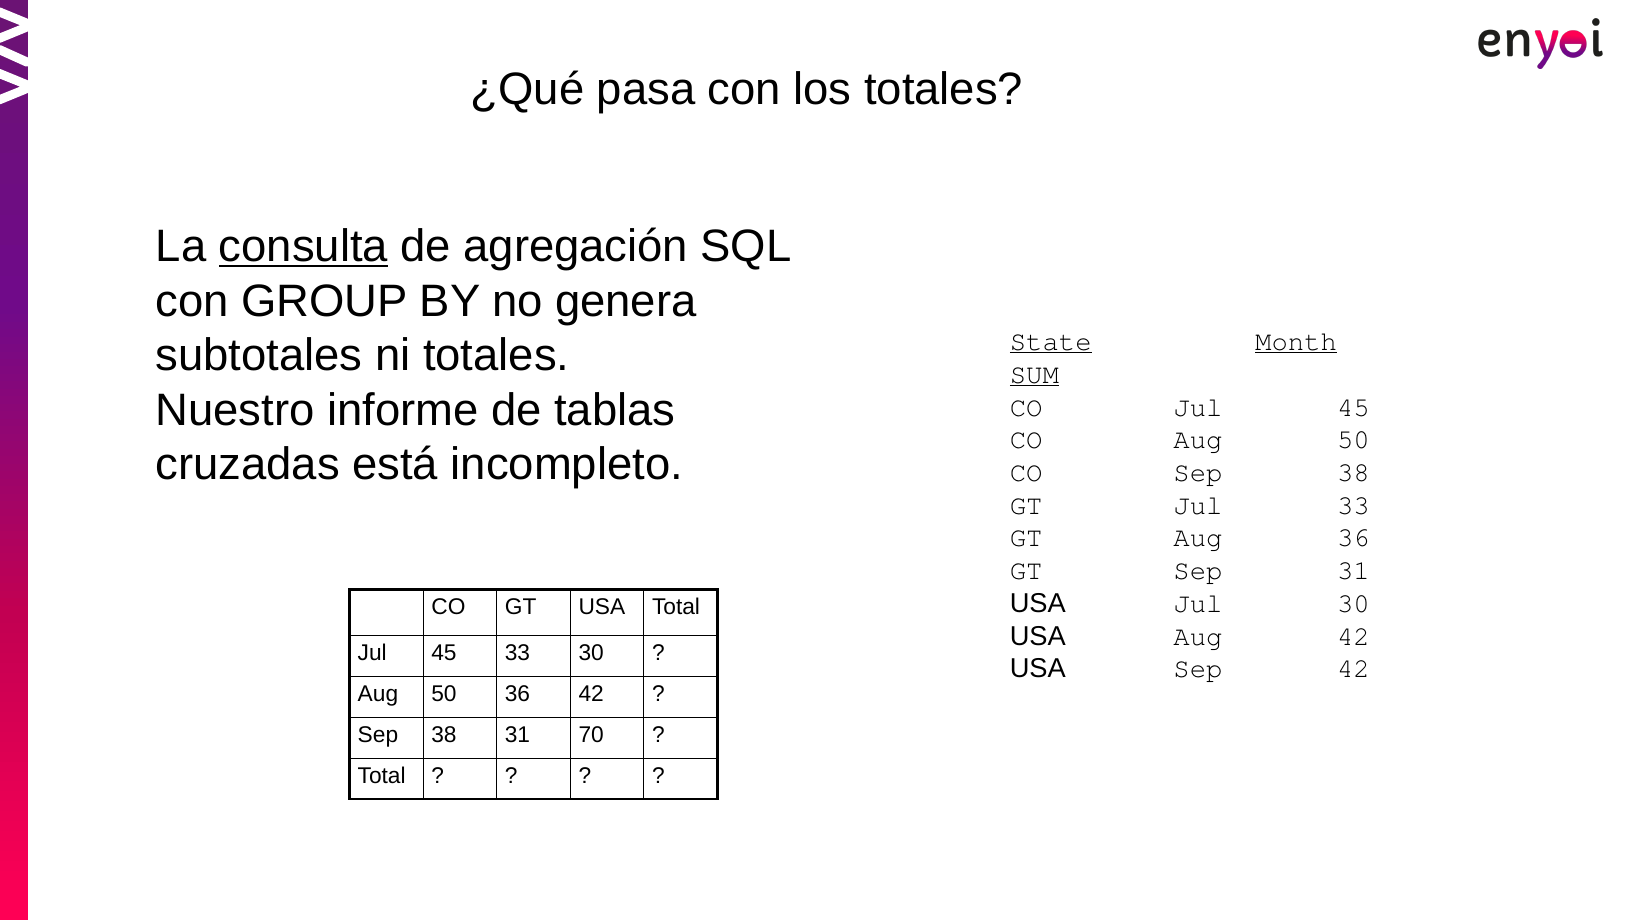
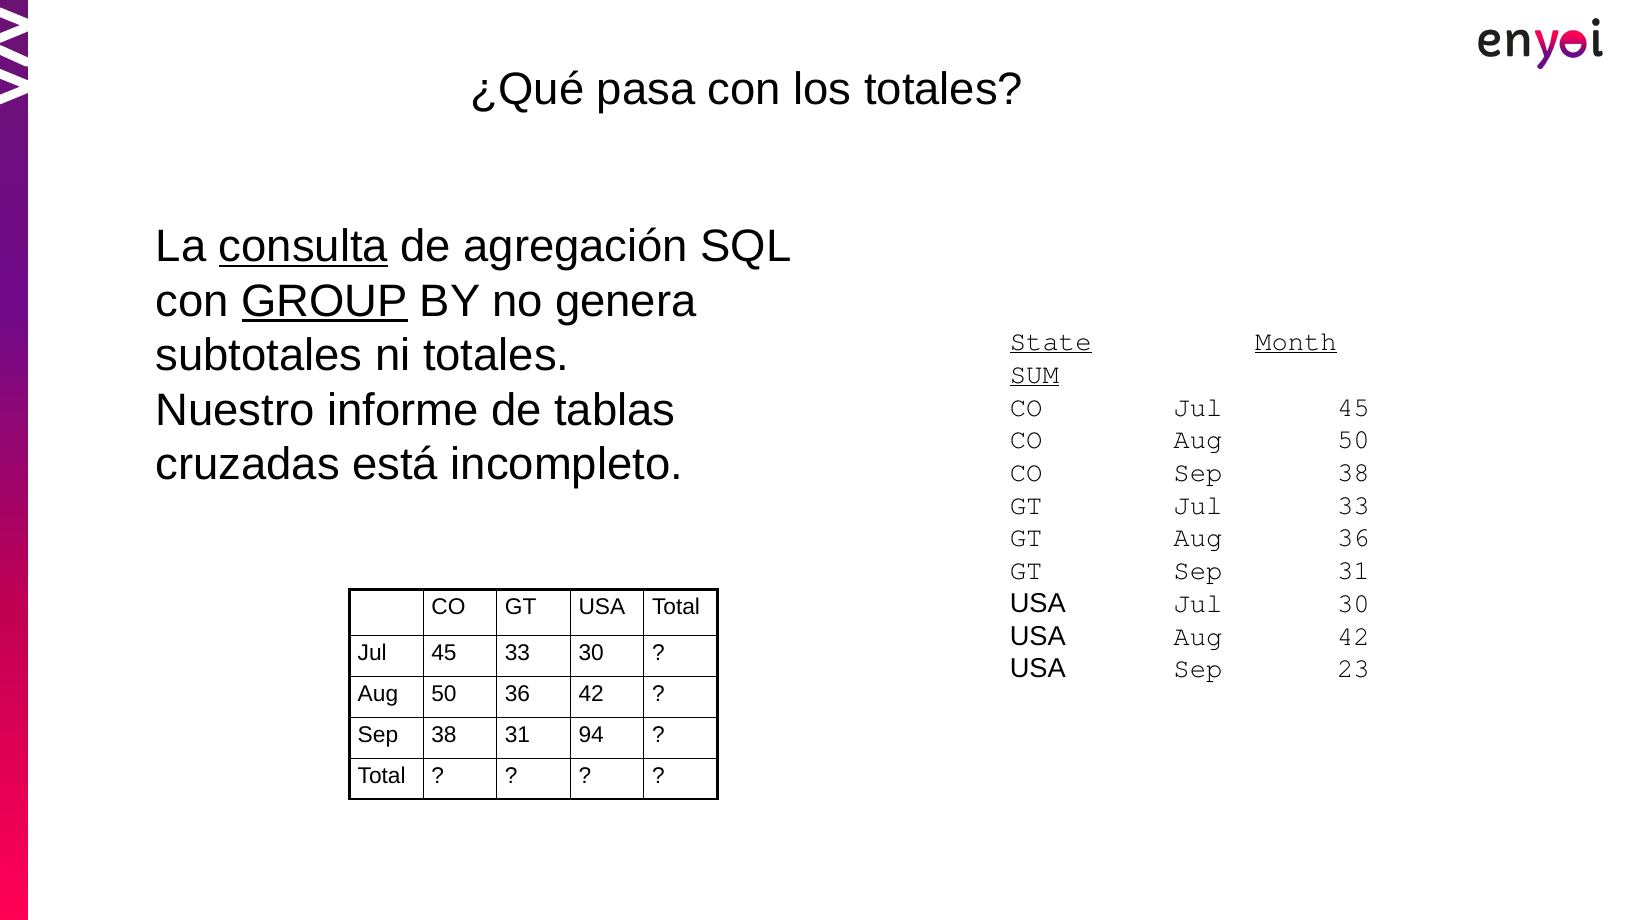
GROUP underline: none -> present
Sep 42: 42 -> 23
70: 70 -> 94
